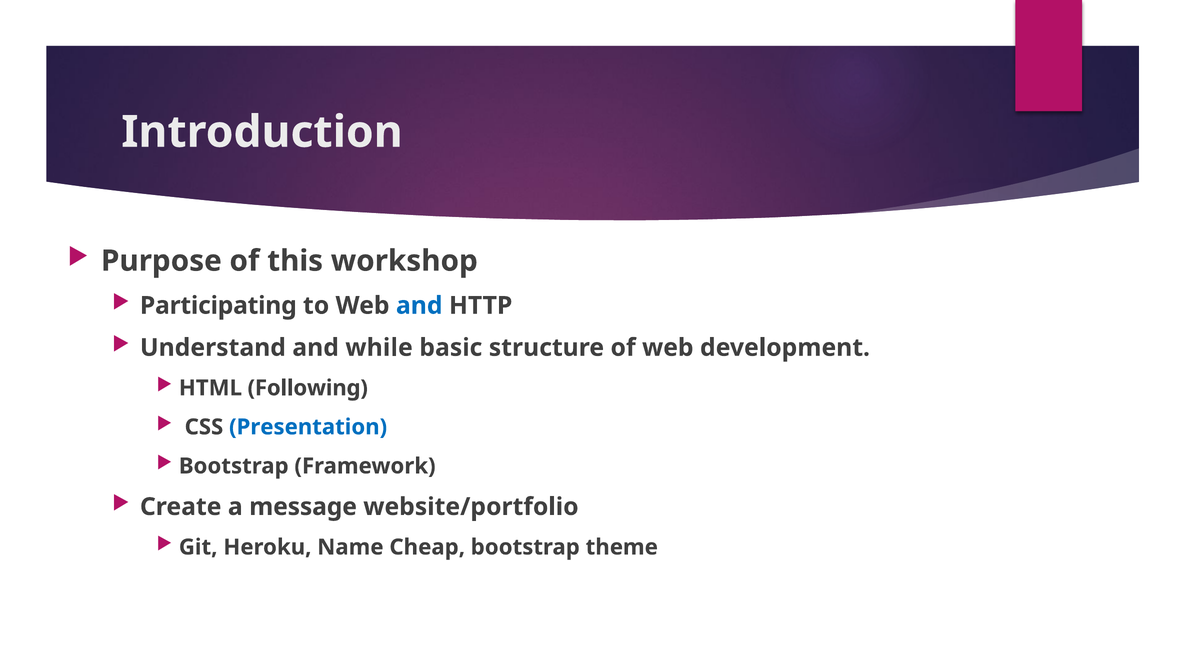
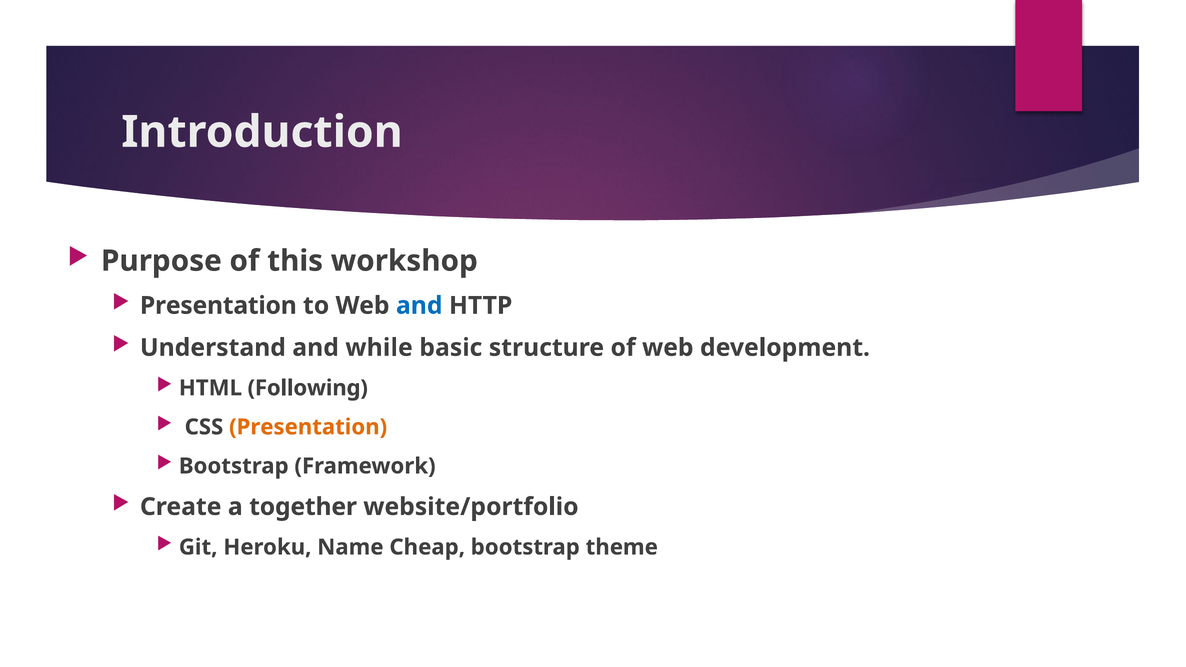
Participating at (218, 306): Participating -> Presentation
Presentation at (308, 427) colour: blue -> orange
message: message -> together
